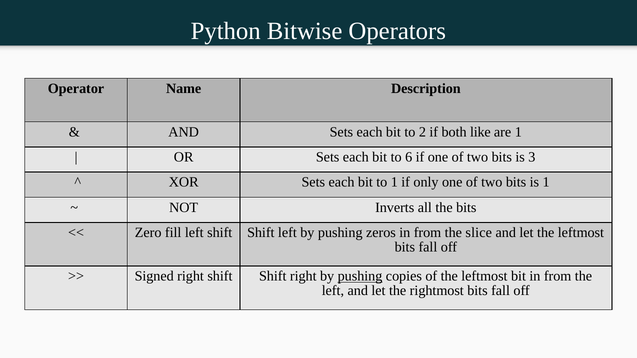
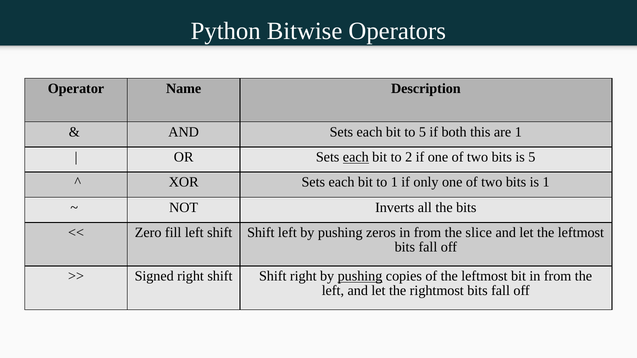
to 2: 2 -> 5
like: like -> this
each at (356, 157) underline: none -> present
6: 6 -> 2
is 3: 3 -> 5
